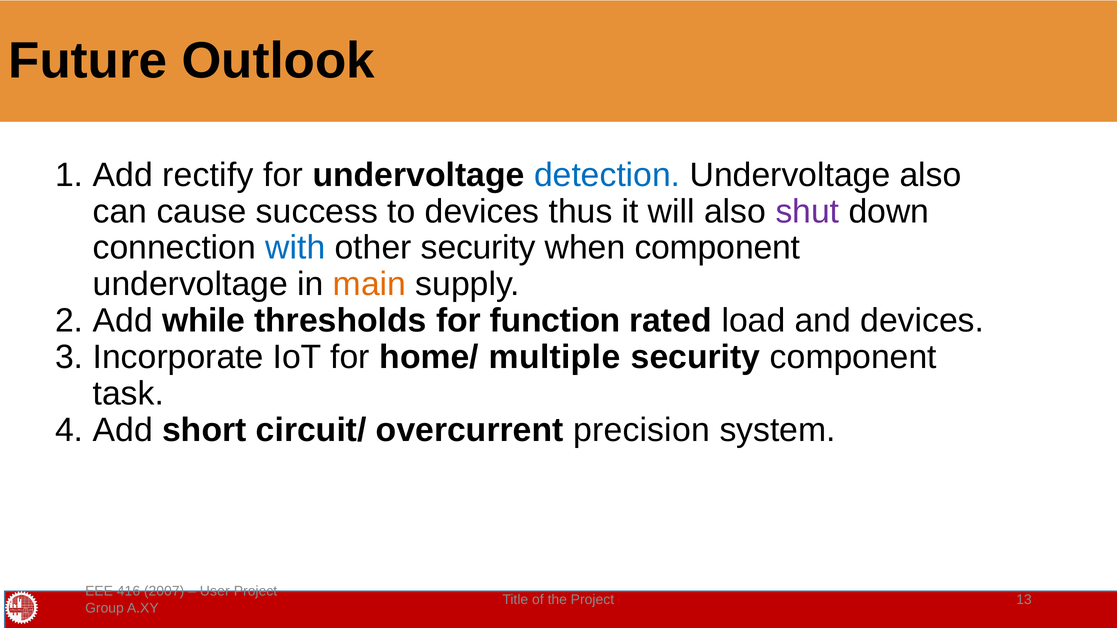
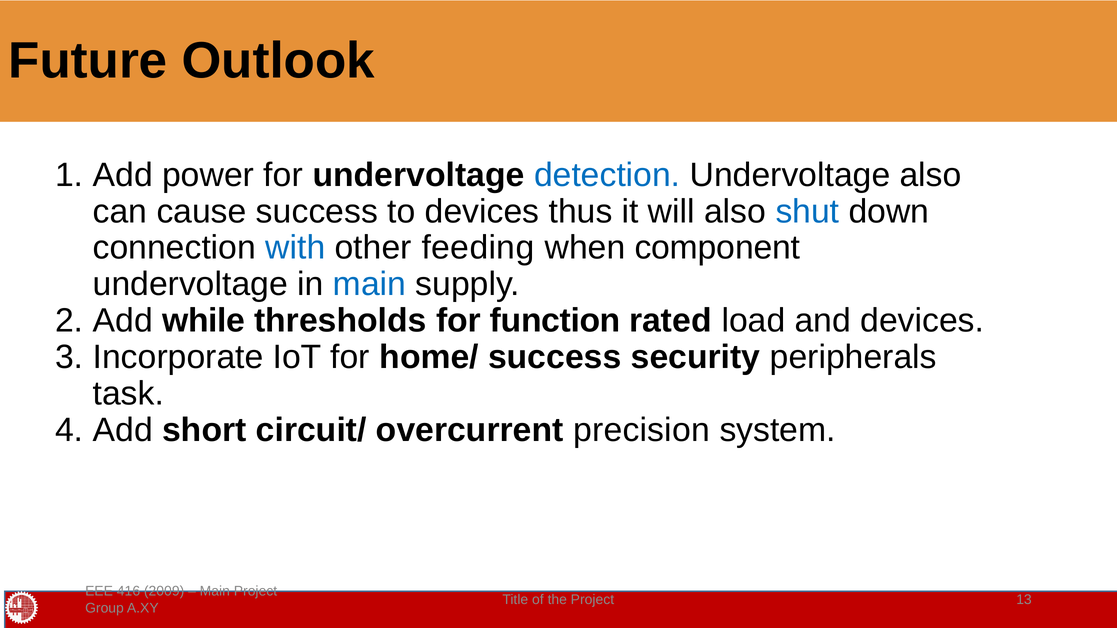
rectify: rectify -> power
shut colour: purple -> blue
other security: security -> feeding
main at (370, 284) colour: orange -> blue
home/ multiple: multiple -> success
security component: component -> peripherals
2007: 2007 -> 2009
User at (215, 592): User -> Main
